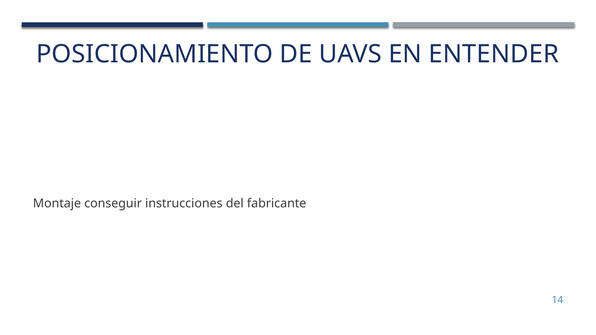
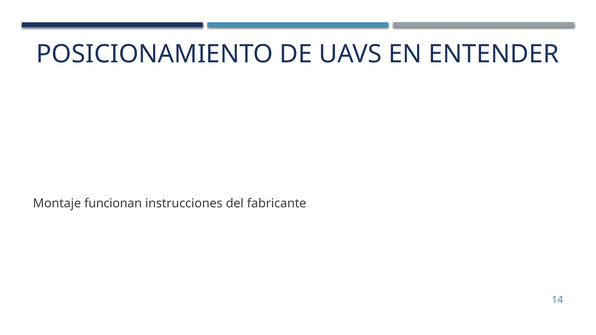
conseguir: conseguir -> funcionan
